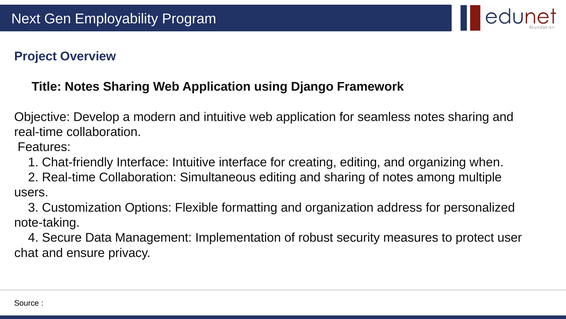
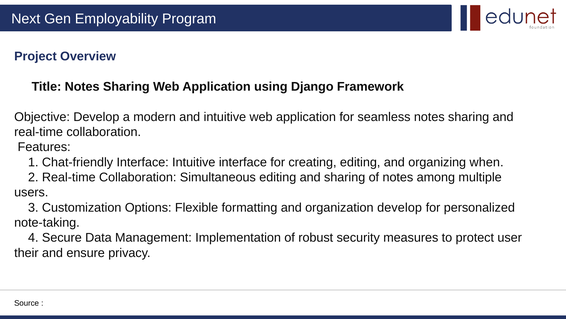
organization address: address -> develop
chat: chat -> their
